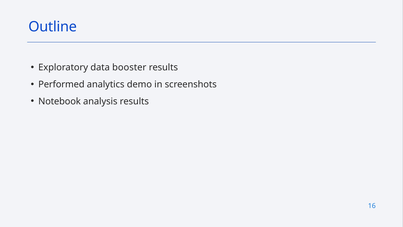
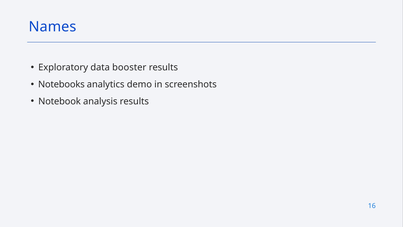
Outline: Outline -> Names
Performed: Performed -> Notebooks
